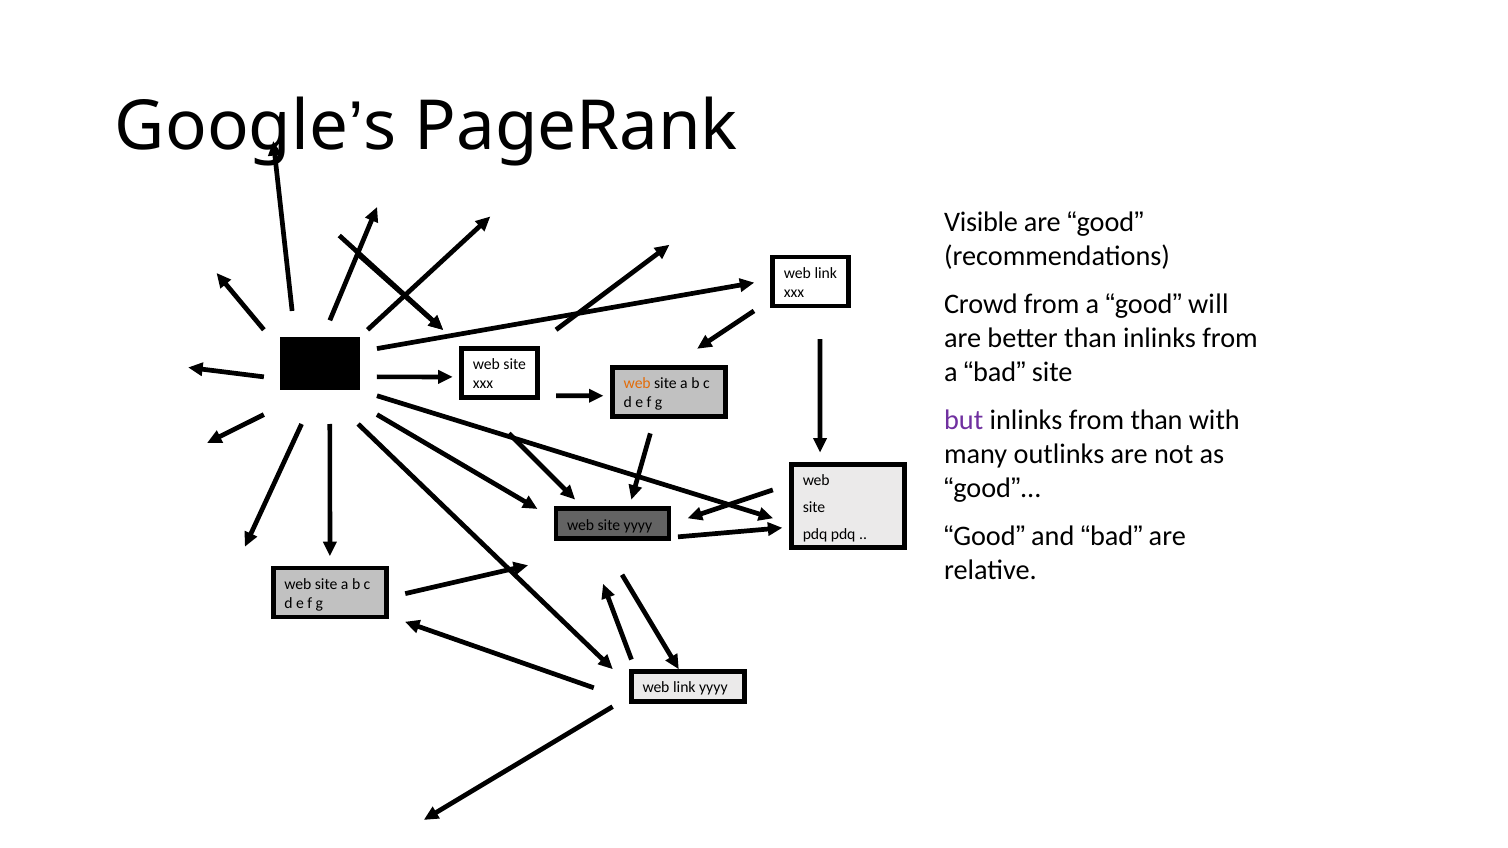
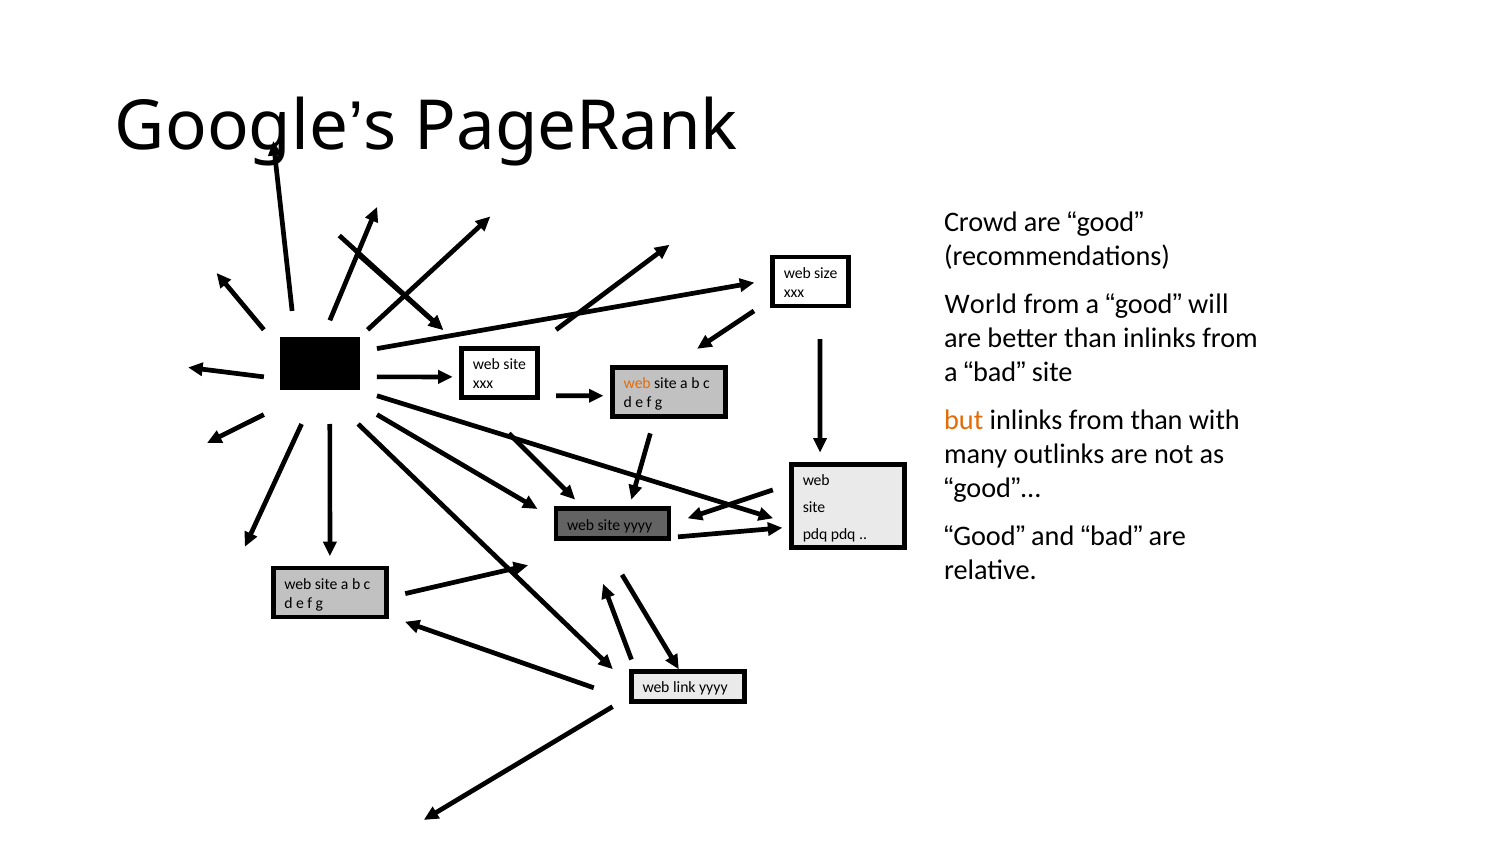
Visible: Visible -> Crowd
link at (826, 273): link -> size
Crowd: Crowd -> World
but colour: purple -> orange
